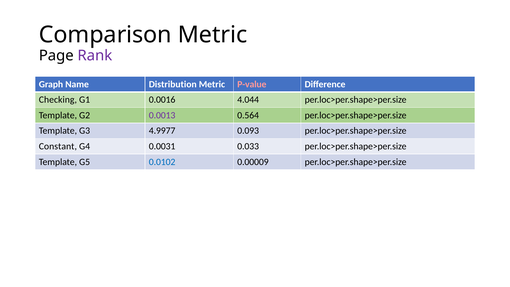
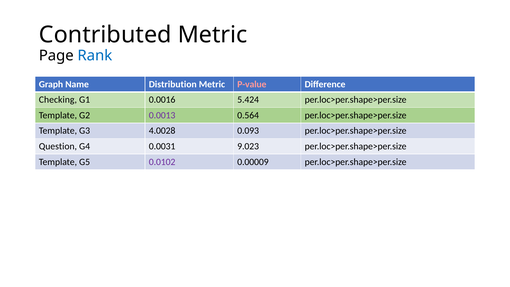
Comparison: Comparison -> Contributed
Rank colour: purple -> blue
4.044: 4.044 -> 5.424
4.9977: 4.9977 -> 4.0028
Constant: Constant -> Question
0.033: 0.033 -> 9.023
0.0102 colour: blue -> purple
